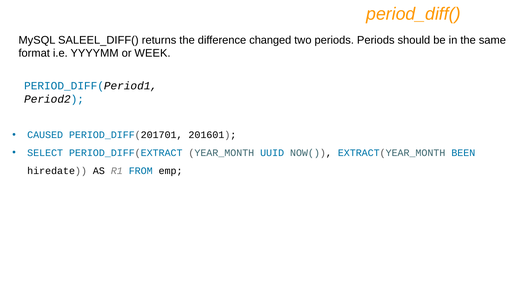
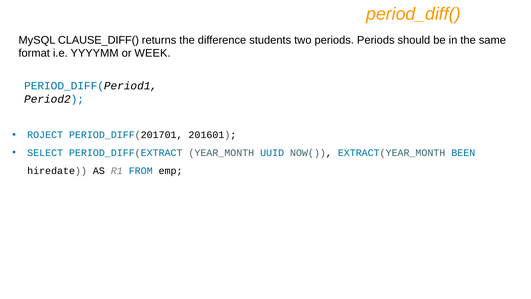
SALEEL_DIFF(: SALEEL_DIFF( -> CLAUSE_DIFF(
changed: changed -> students
CAUSED: CAUSED -> ROJECT
